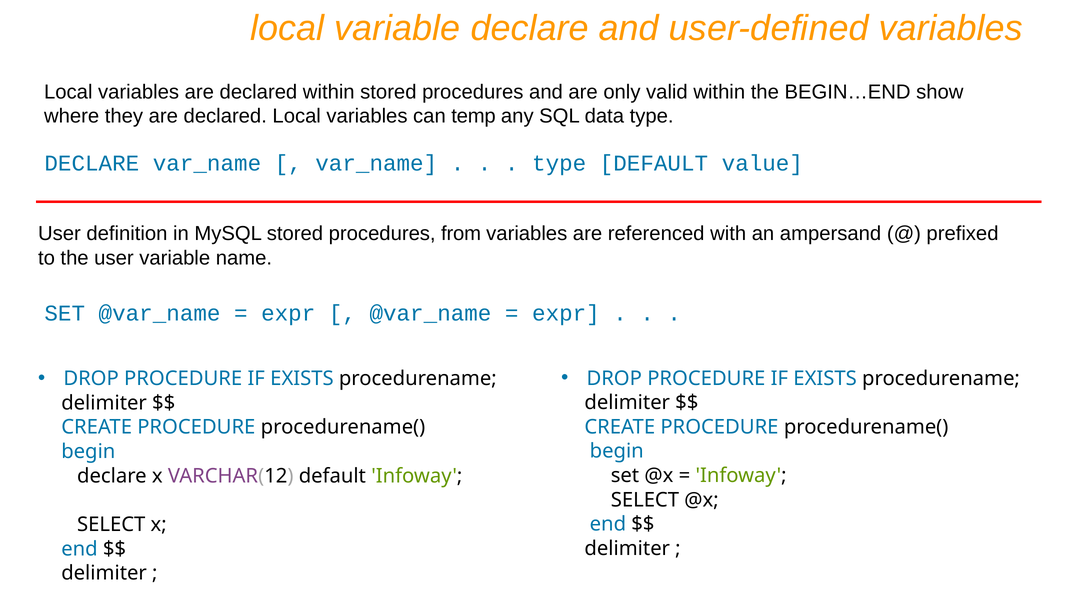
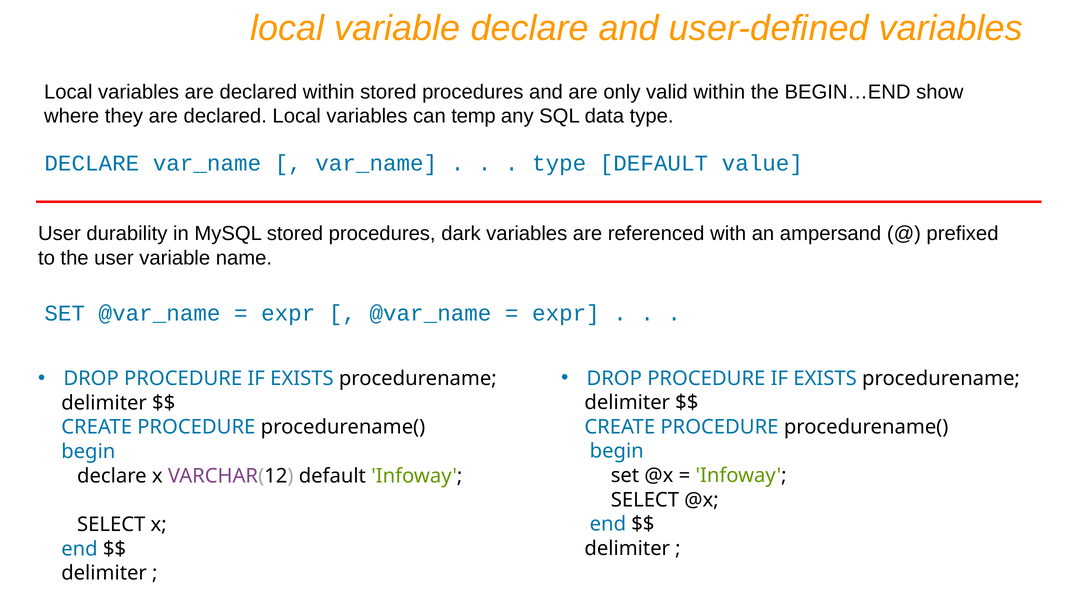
definition: definition -> durability
from: from -> dark
